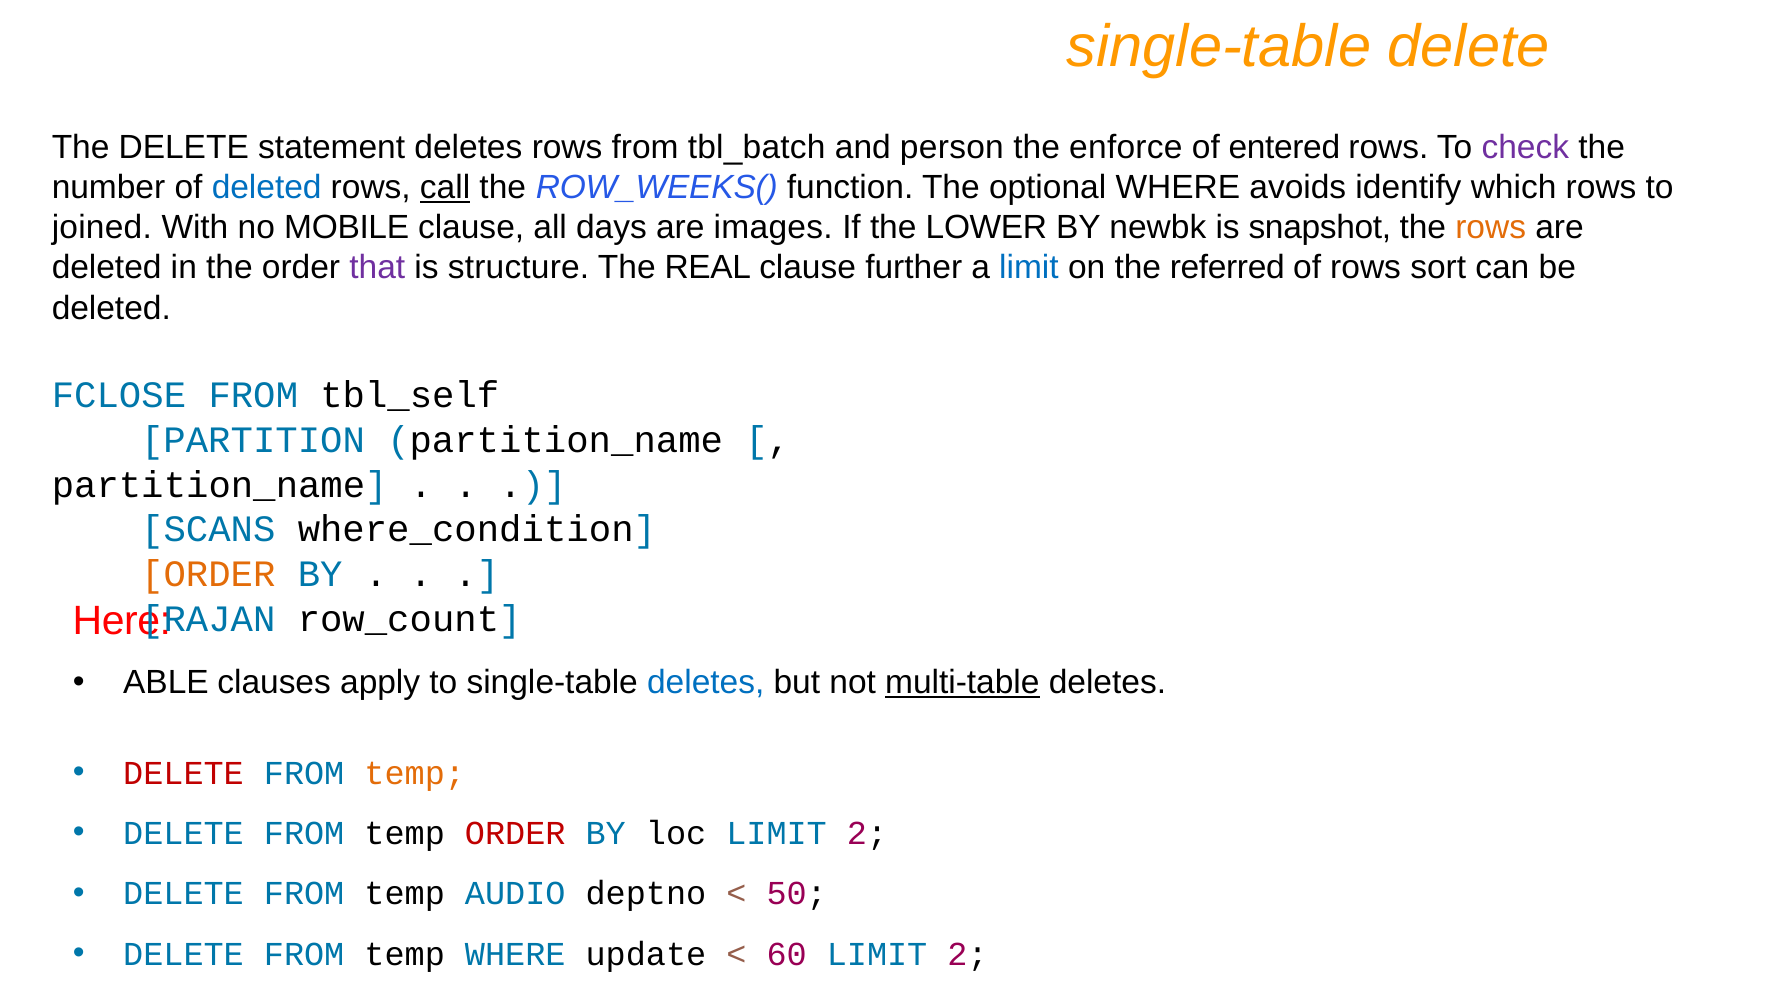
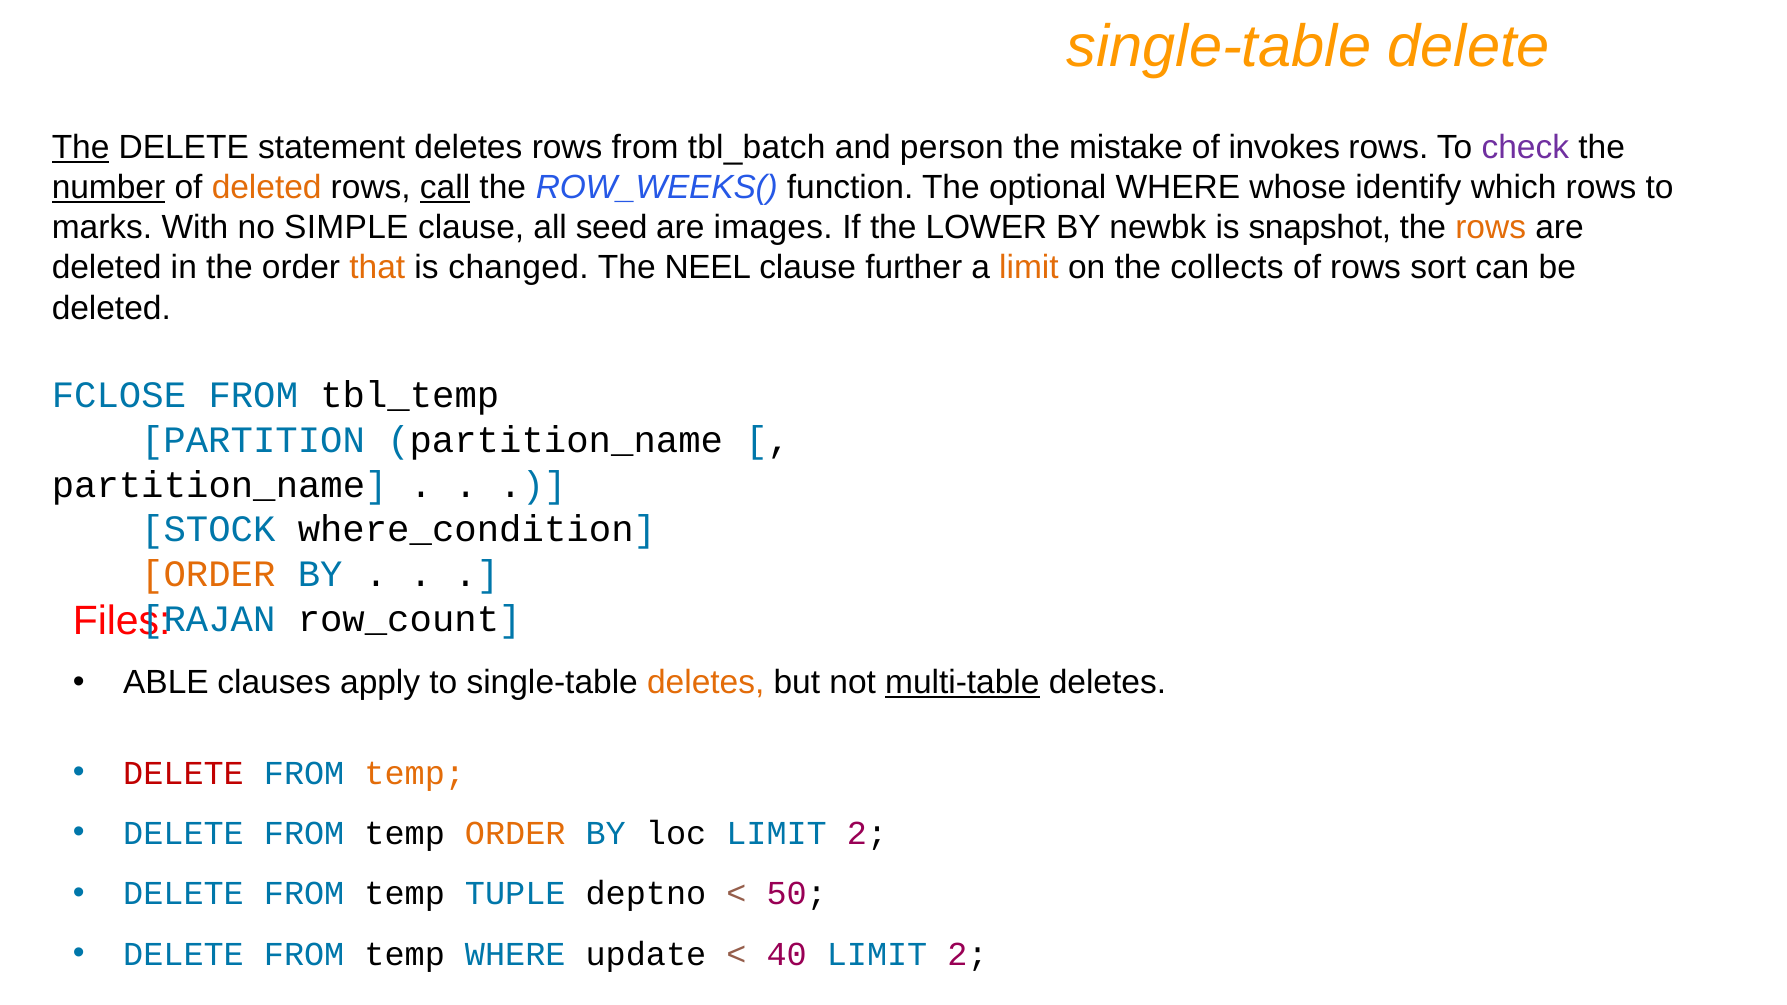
The at (81, 147) underline: none -> present
enforce: enforce -> mistake
entered: entered -> invokes
number underline: none -> present
deleted at (267, 187) colour: blue -> orange
avoids: avoids -> whose
joined: joined -> marks
MOBILE: MOBILE -> SIMPLE
days: days -> seed
that colour: purple -> orange
structure: structure -> changed
REAL: REAL -> NEEL
limit at (1029, 268) colour: blue -> orange
referred: referred -> collects
tbl_self: tbl_self -> tbl_temp
SCANS: SCANS -> STOCK
Here: Here -> Files
deletes at (706, 683) colour: blue -> orange
ORDER at (515, 834) colour: red -> orange
AUDIO: AUDIO -> TUPLE
60: 60 -> 40
